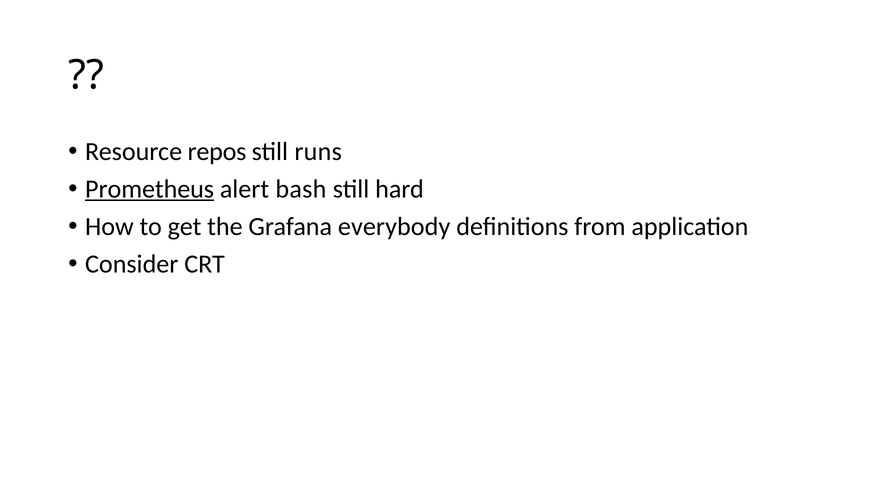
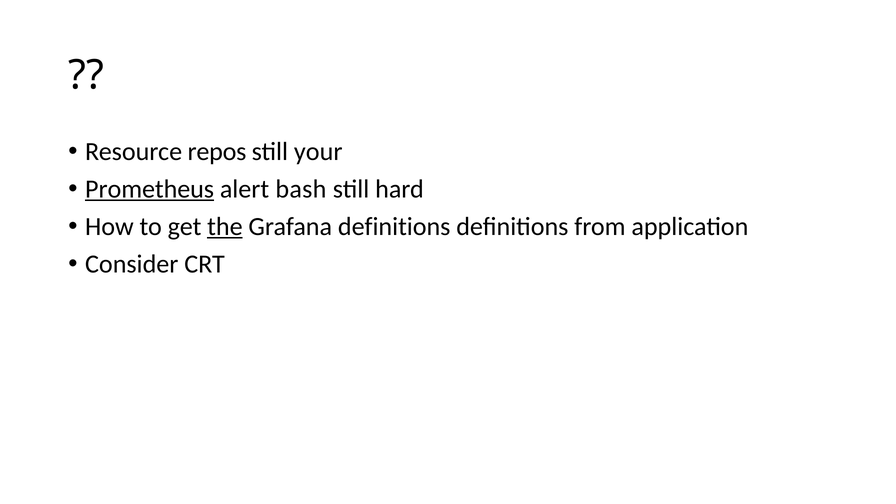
runs: runs -> your
the underline: none -> present
Grafana everybody: everybody -> definitions
